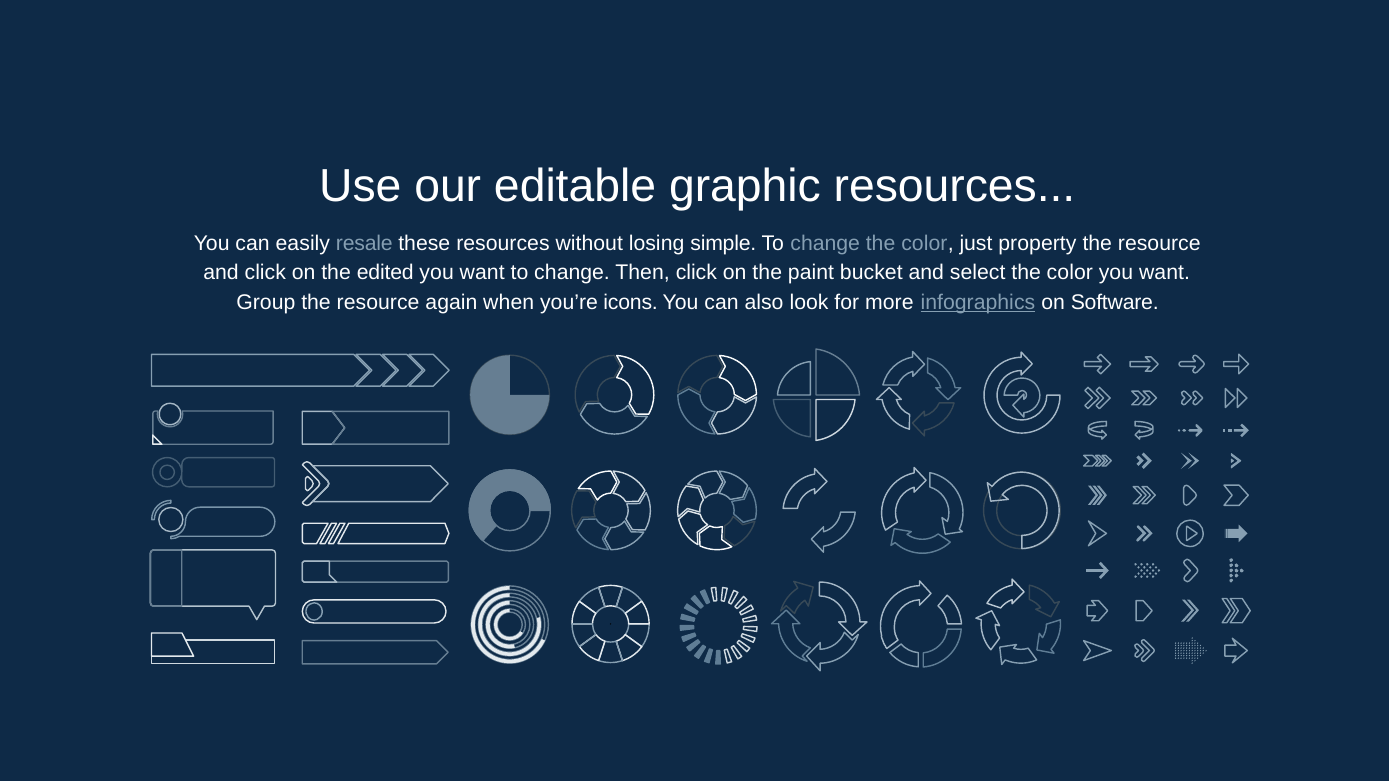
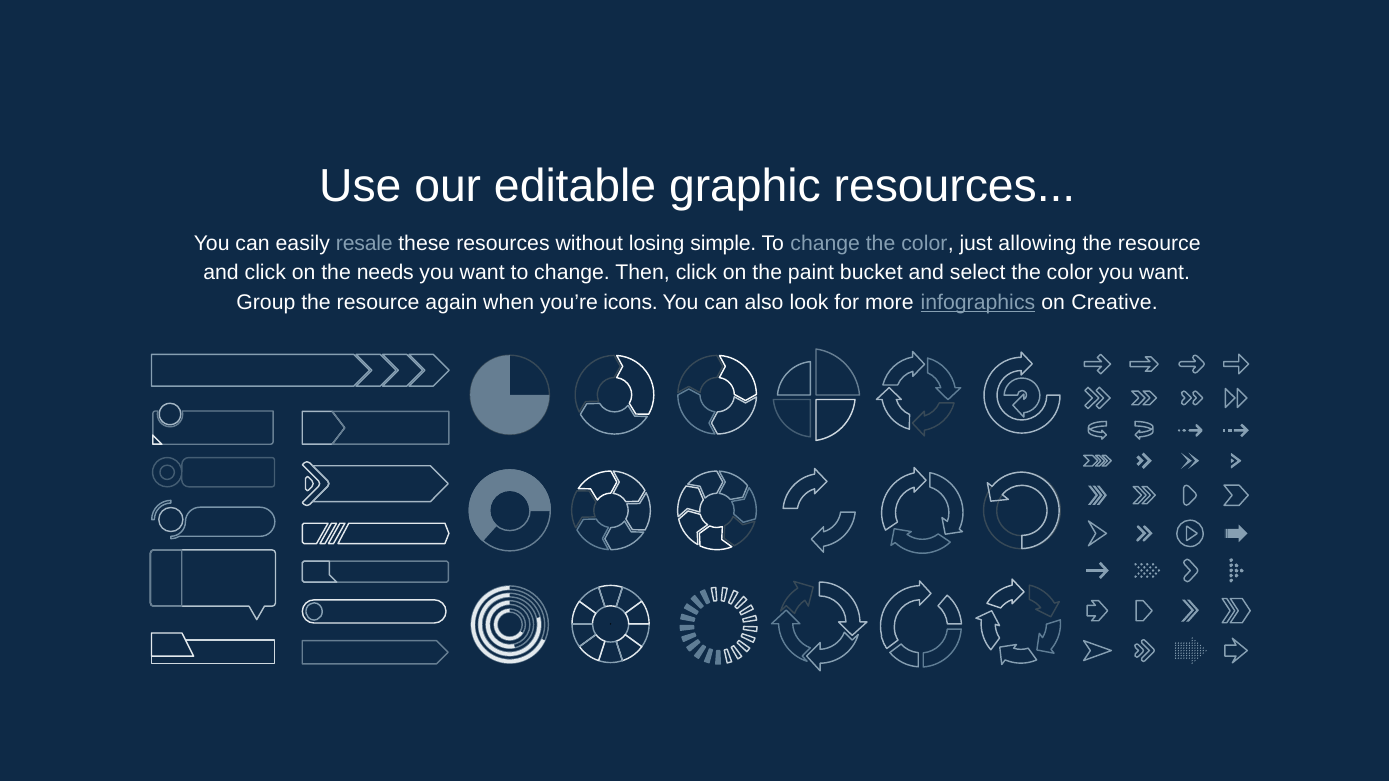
property: property -> allowing
edited: edited -> needs
Software: Software -> Creative
